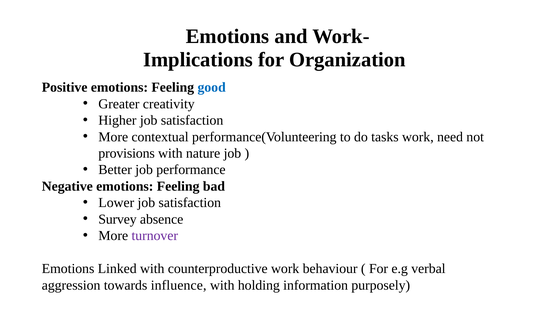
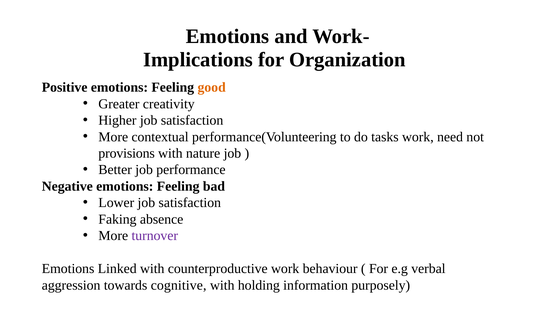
good colour: blue -> orange
Survey: Survey -> Faking
influence: influence -> cognitive
